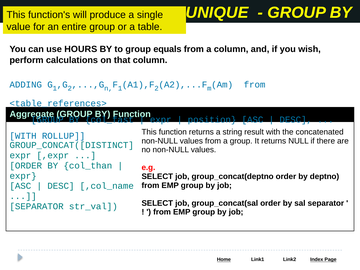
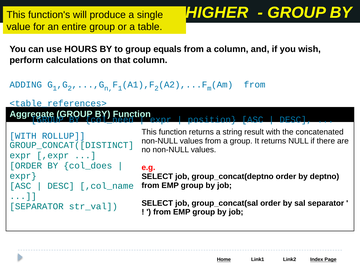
UNIQUE: UNIQUE -> HIGHER
col_fast: col_fast -> col_need
col_than: col_than -> col_does
